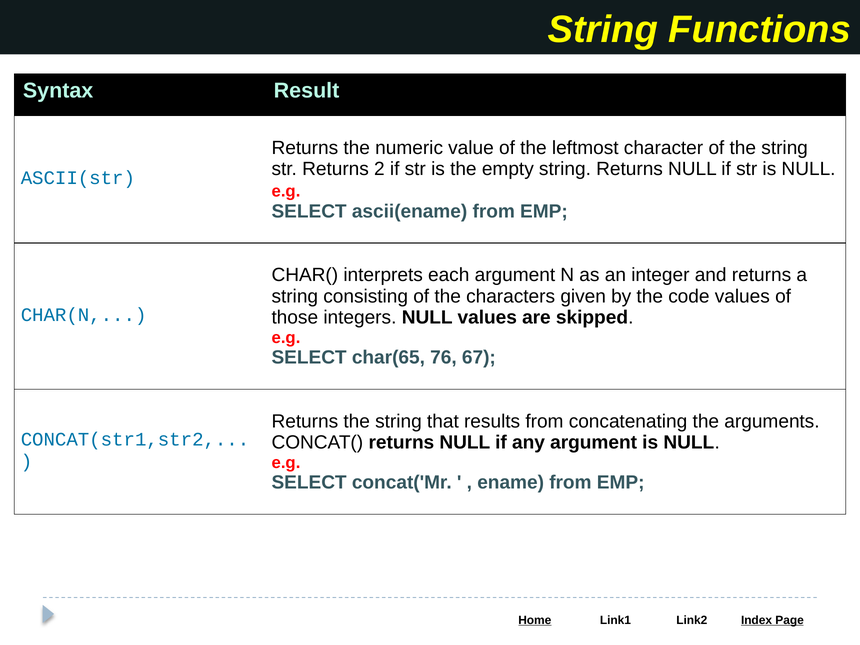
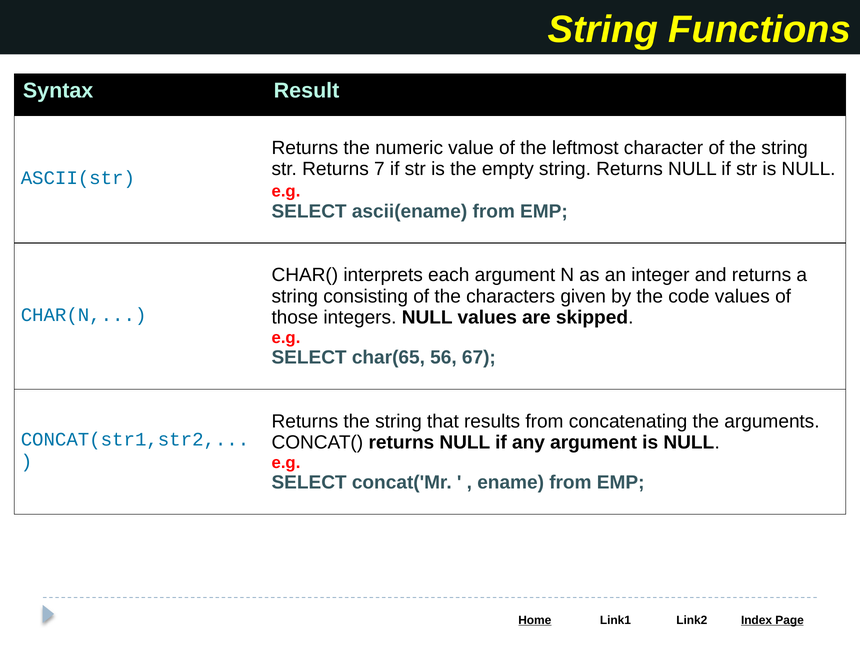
2: 2 -> 7
76: 76 -> 56
